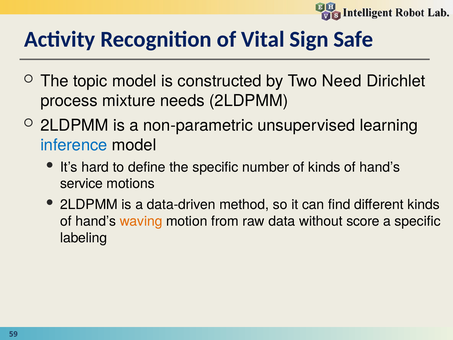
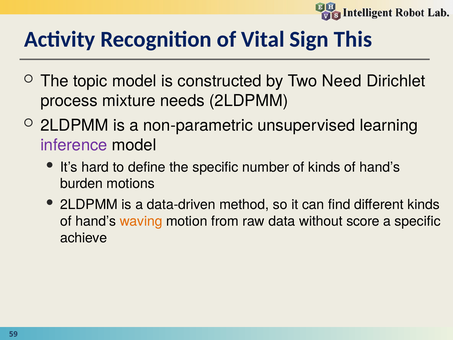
Safe: Safe -> This
inference colour: blue -> purple
service: service -> burden
labeling: labeling -> achieve
